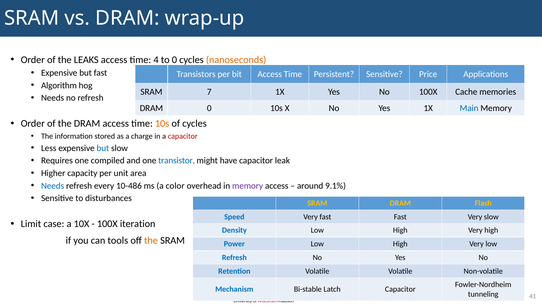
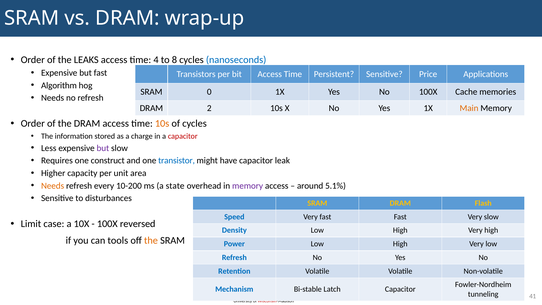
to 0: 0 -> 8
nanoseconds colour: orange -> blue
7: 7 -> 0
DRAM 0: 0 -> 2
Main colour: blue -> orange
but at (103, 148) colour: blue -> purple
compiled: compiled -> construct
Needs at (53, 186) colour: blue -> orange
10-486: 10-486 -> 10-200
color: color -> state
9.1%: 9.1% -> 5.1%
iteration: iteration -> reversed
